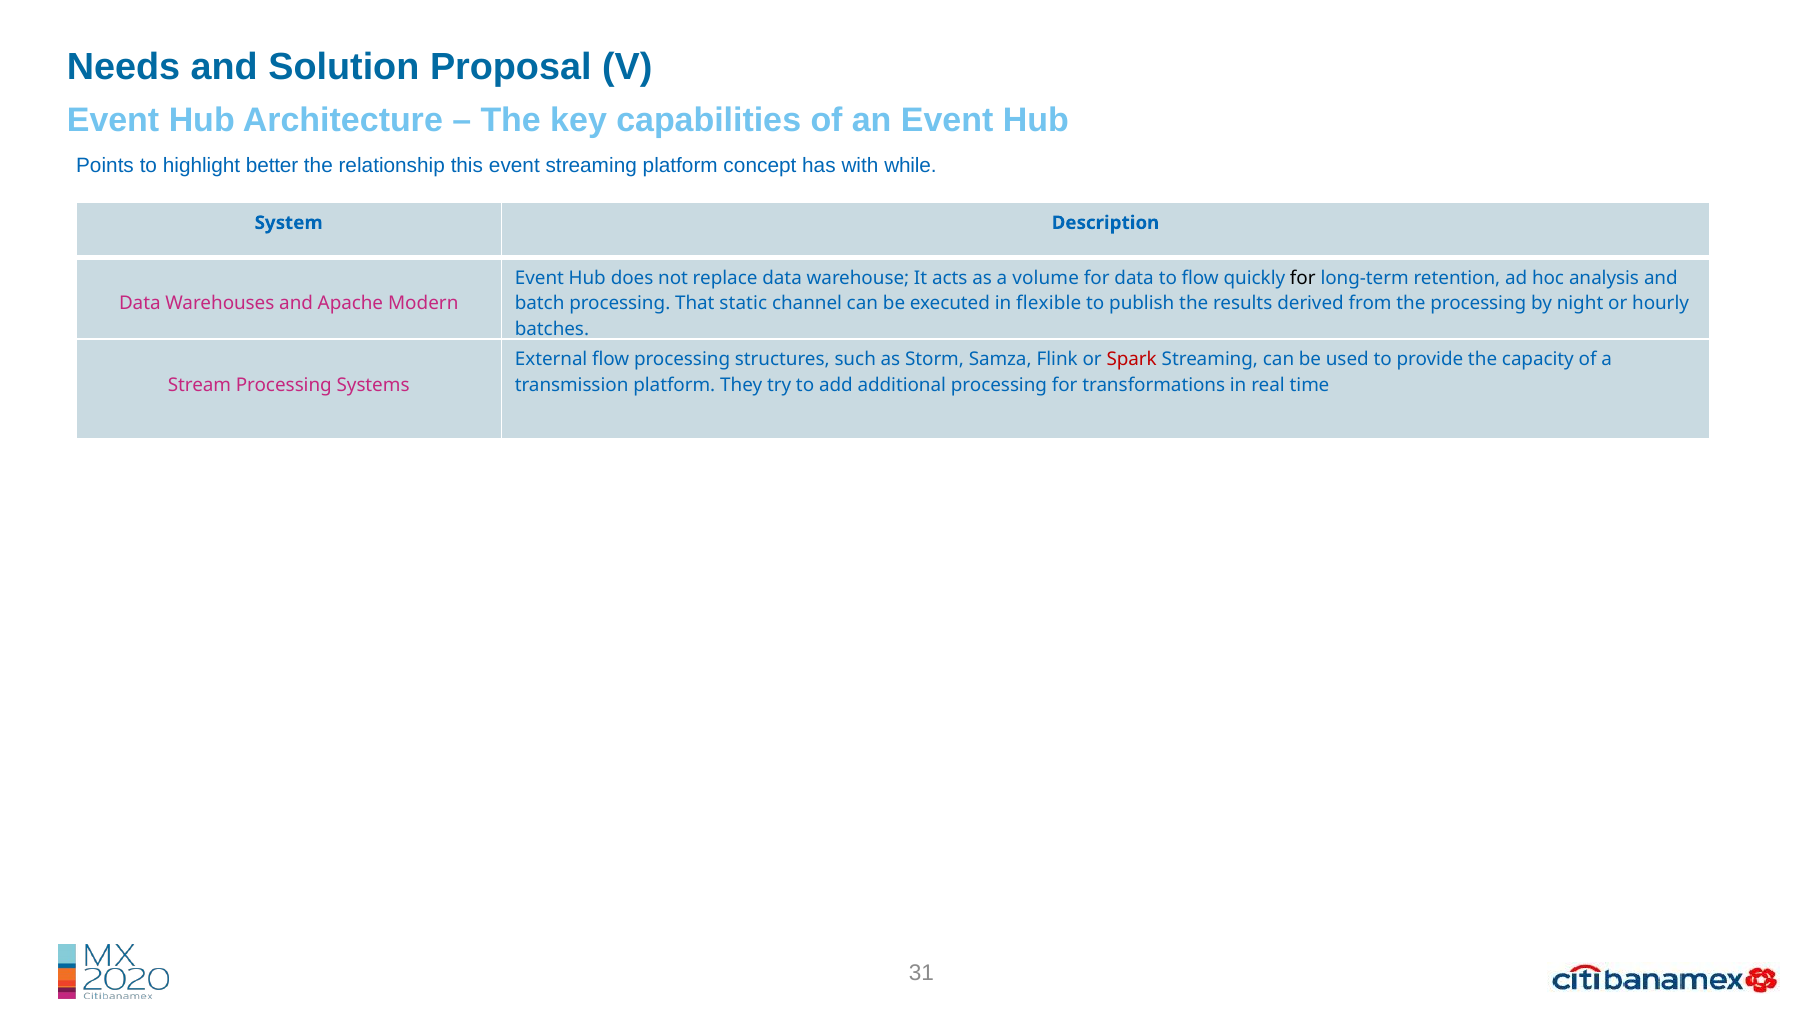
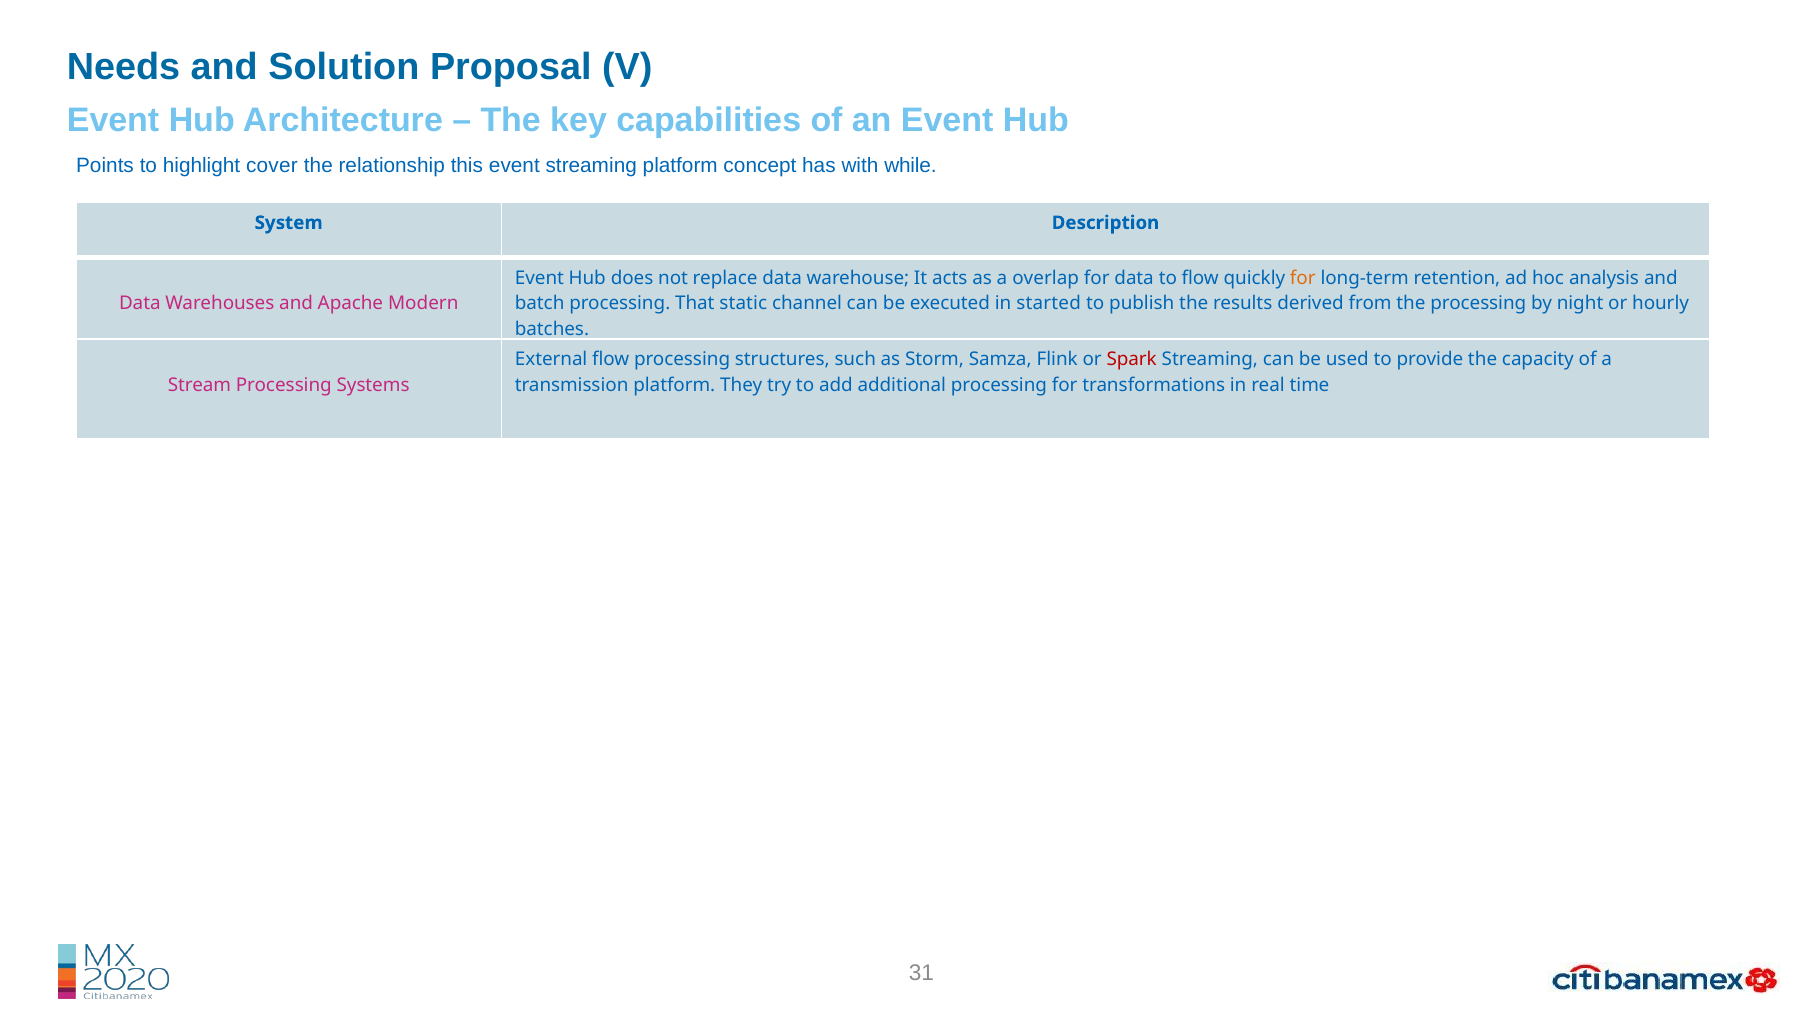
better: better -> cover
volume: volume -> overlap
for at (1303, 278) colour: black -> orange
flexible: flexible -> started
